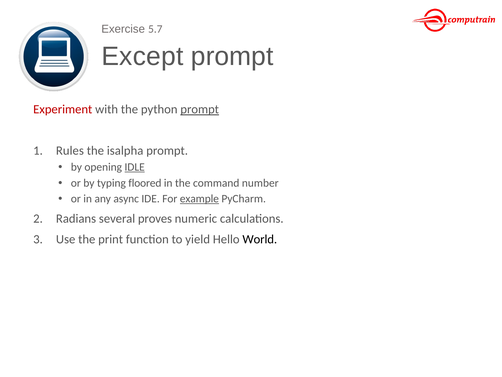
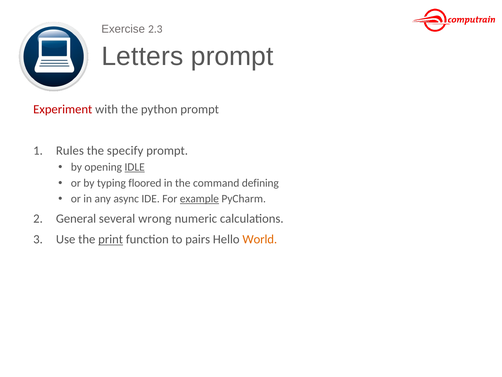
5.7: 5.7 -> 2.3
Except: Except -> Letters
prompt at (200, 109) underline: present -> none
isalpha: isalpha -> specify
number: number -> defining
Radians: Radians -> General
proves: proves -> wrong
print underline: none -> present
yield: yield -> pairs
World colour: black -> orange
